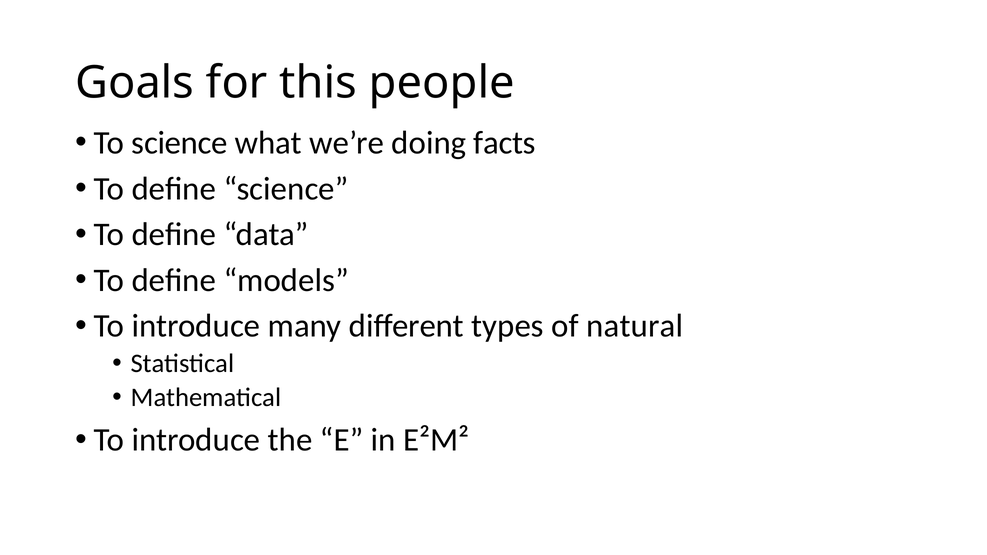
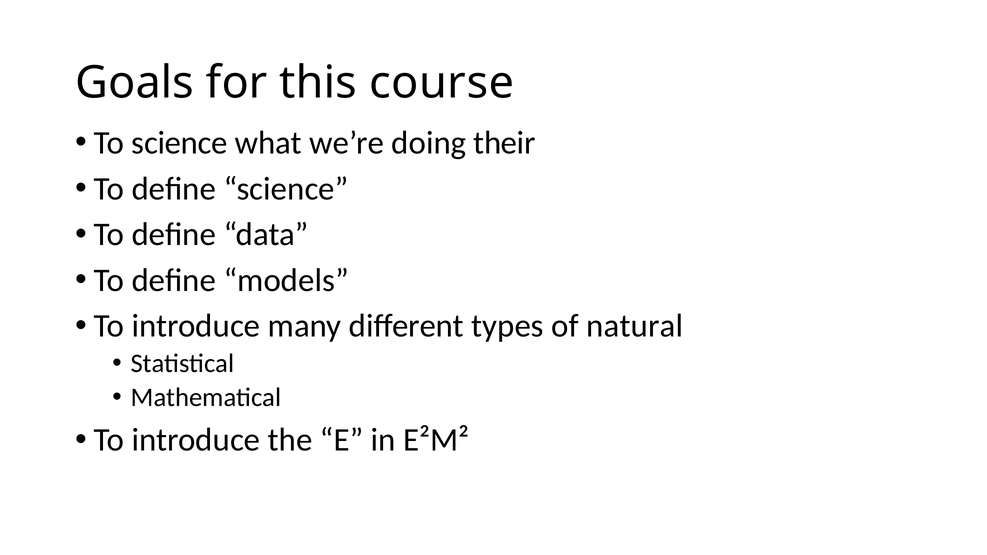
people: people -> course
facts: facts -> their
